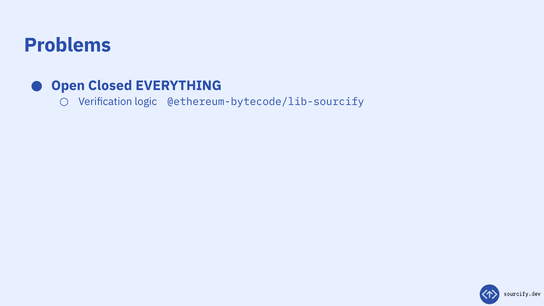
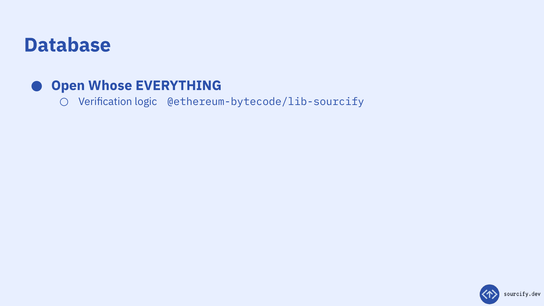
Problems: Problems -> Database
Closed: Closed -> Whose
